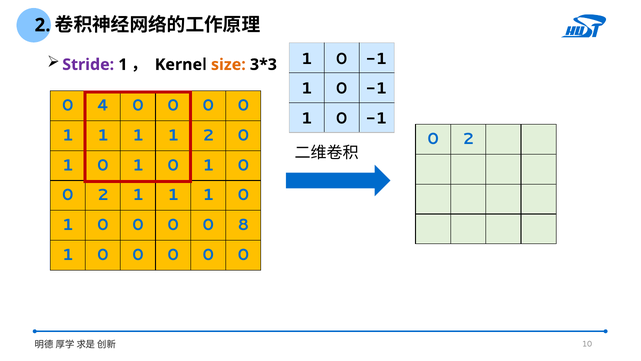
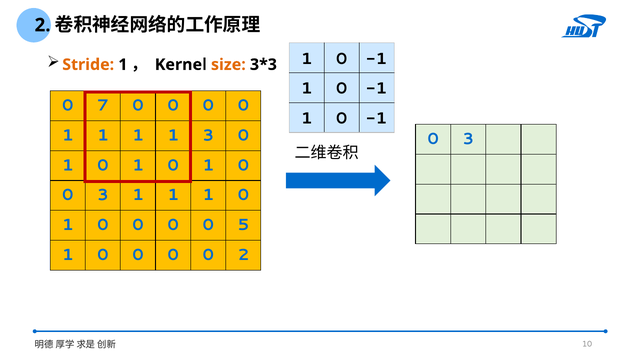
Stride colour: purple -> orange
4: 4 -> 7
1 2: 2 -> 3
2 at (468, 139): 2 -> 3
2 at (103, 195): 2 -> 3
8: 8 -> 5
0 at (243, 255): 0 -> 2
